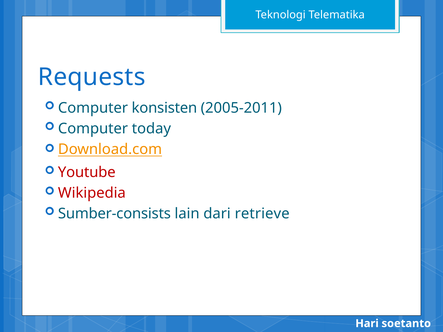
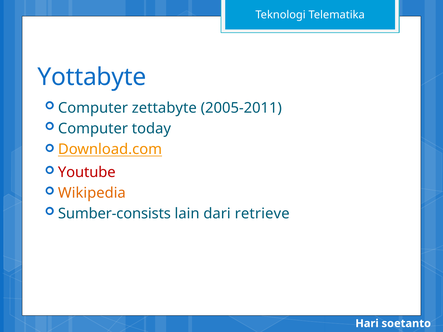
Requests: Requests -> Yottabyte
konsisten: konsisten -> zettabyte
Wikipedia colour: red -> orange
